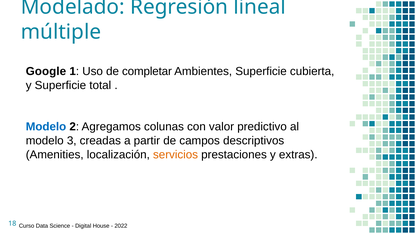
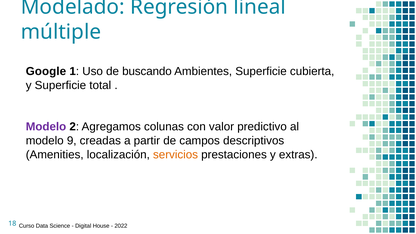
completar: completar -> buscando
Modelo at (46, 127) colour: blue -> purple
3: 3 -> 9
